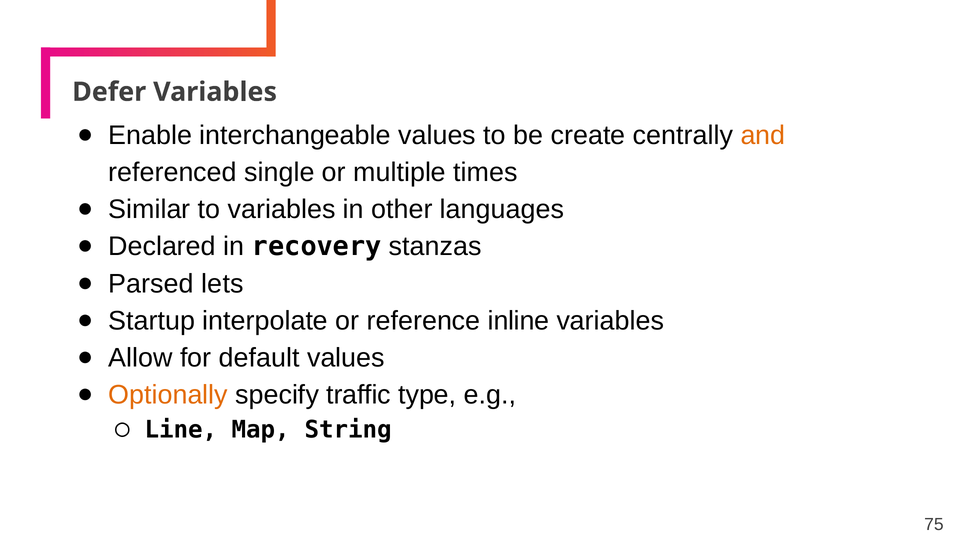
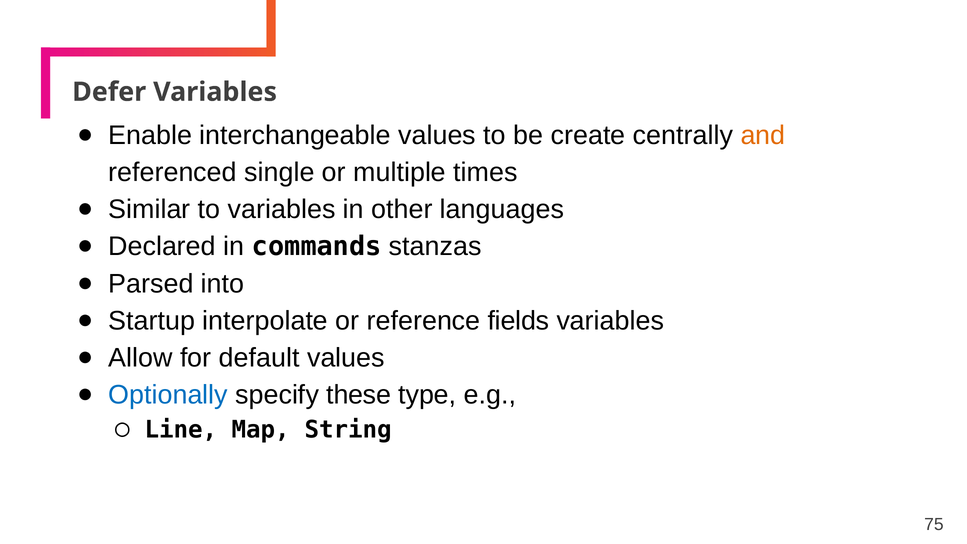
recovery: recovery -> commands
lets: lets -> into
inline: inline -> fields
Optionally colour: orange -> blue
traffic: traffic -> these
